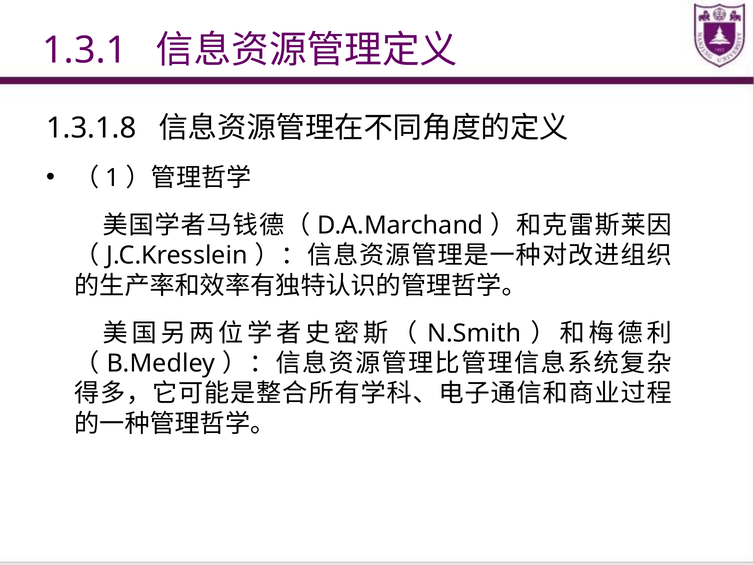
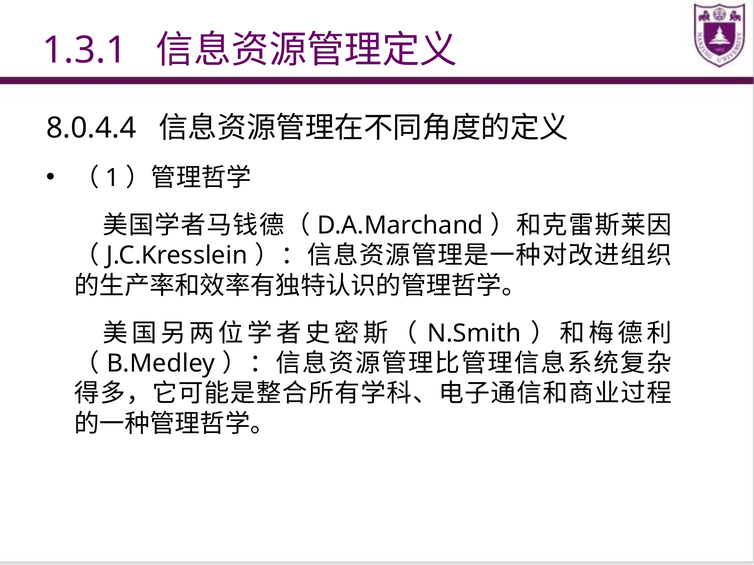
1.3.1.8: 1.3.1.8 -> 8.0.4.4
